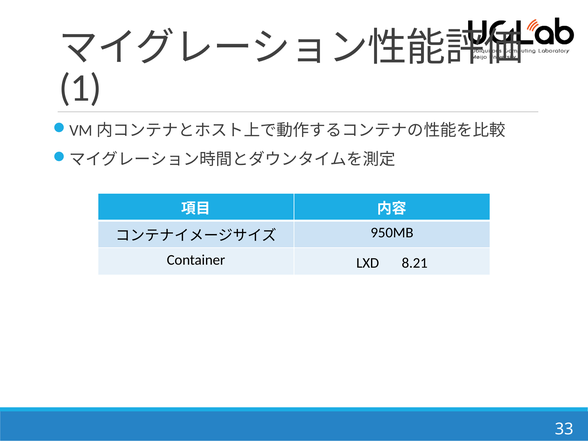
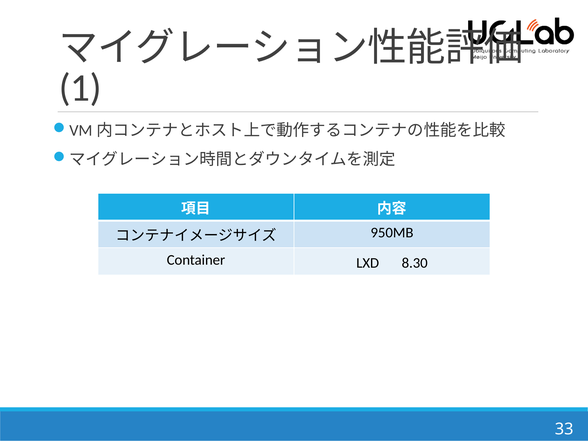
8.21: 8.21 -> 8.30
